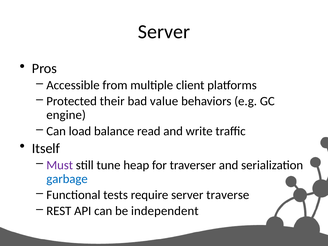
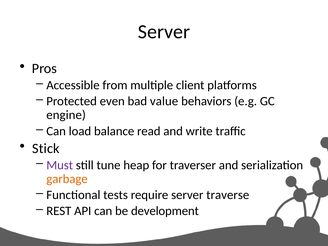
their: their -> even
Itself: Itself -> Stick
garbage colour: blue -> orange
independent: independent -> development
